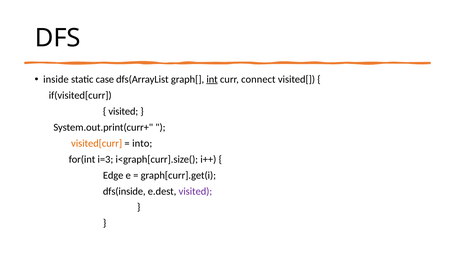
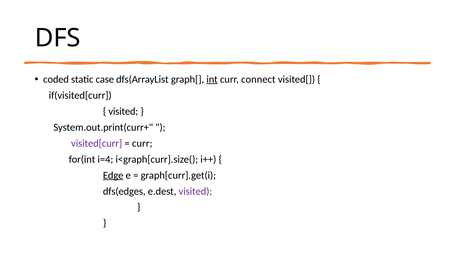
inside: inside -> coded
visited[curr colour: orange -> purple
into at (142, 143): into -> curr
i=3: i=3 -> i=4
Edge underline: none -> present
dfs(inside: dfs(inside -> dfs(edges
